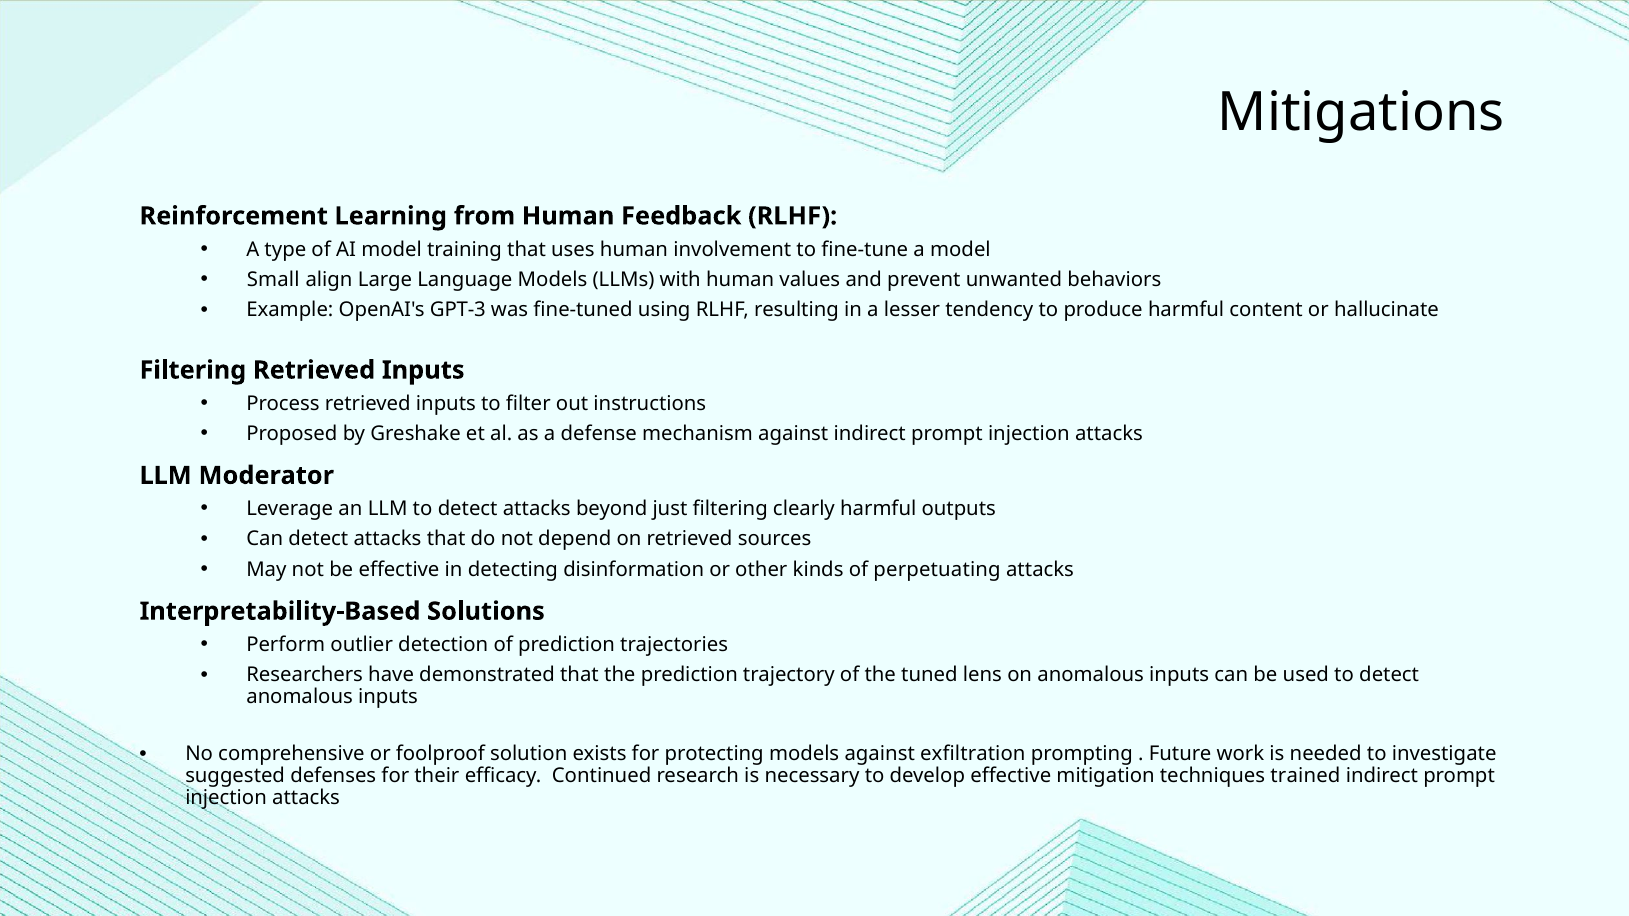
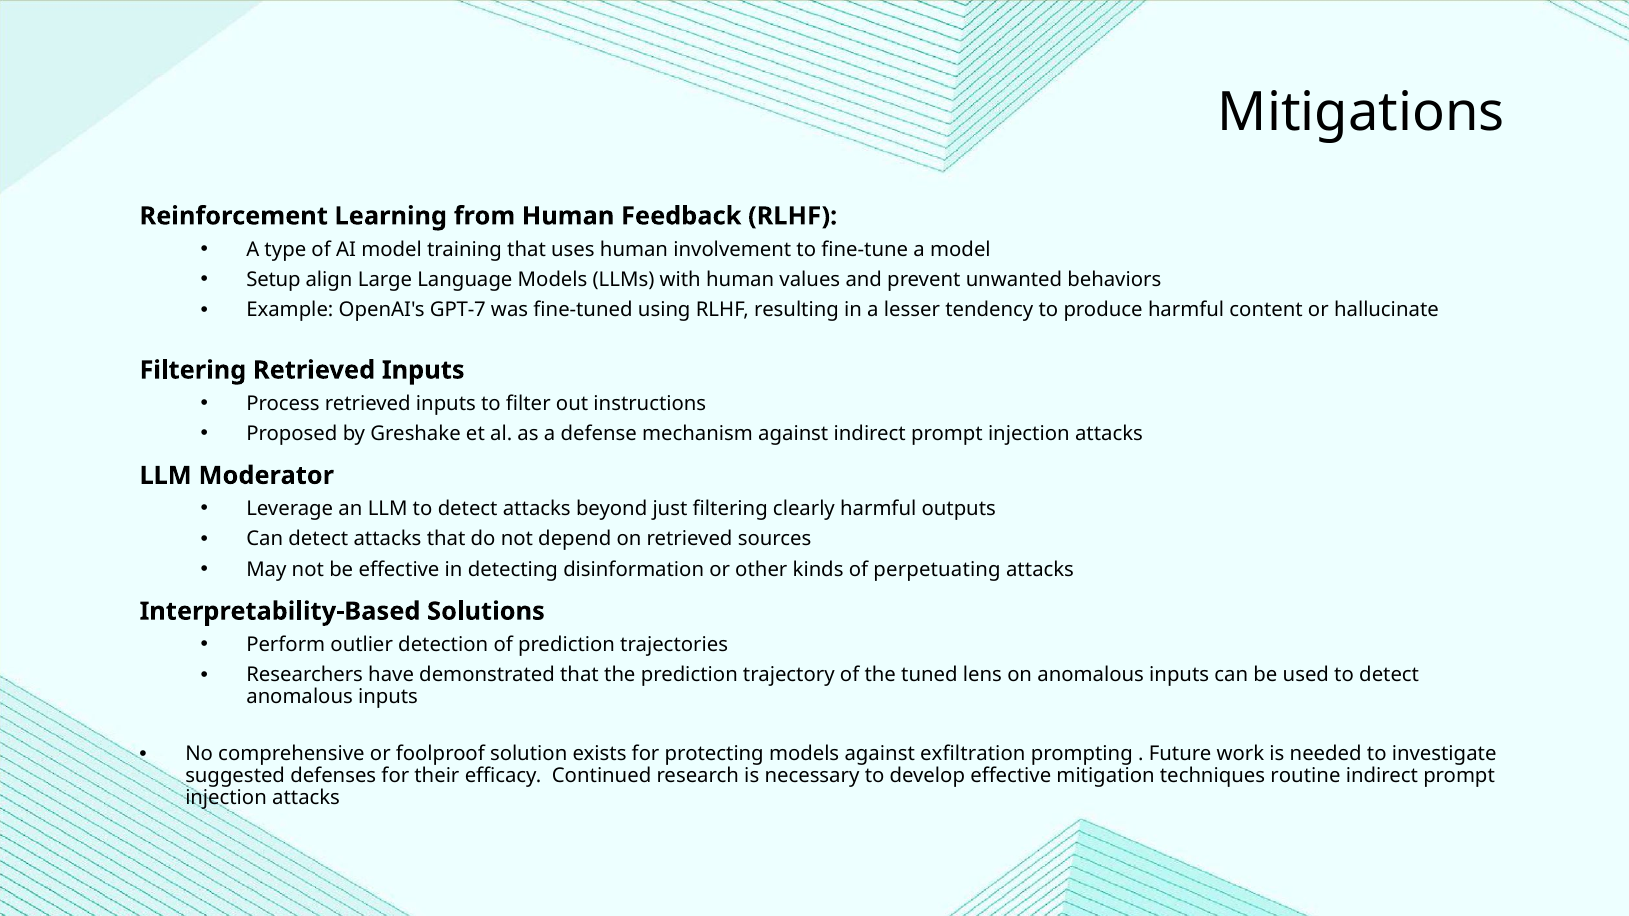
Small: Small -> Setup
GPT-3: GPT-3 -> GPT-7
trained: trained -> routine
